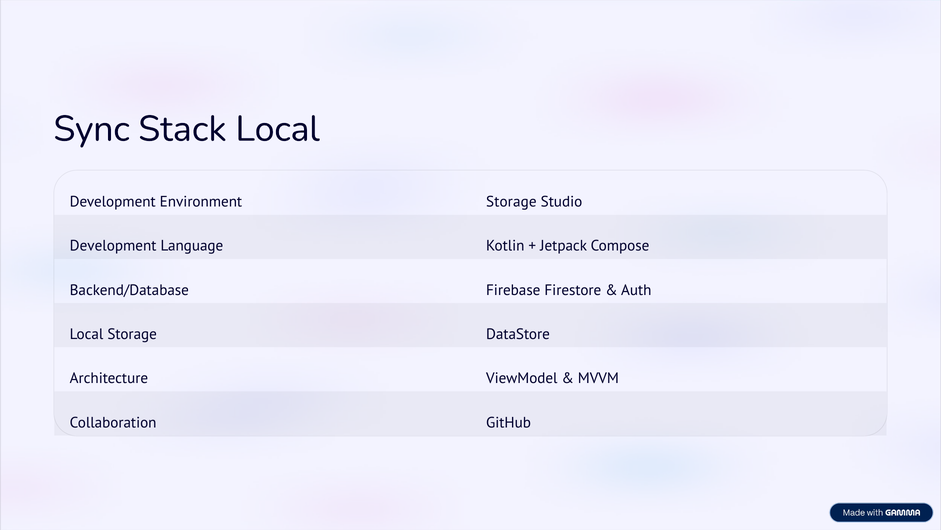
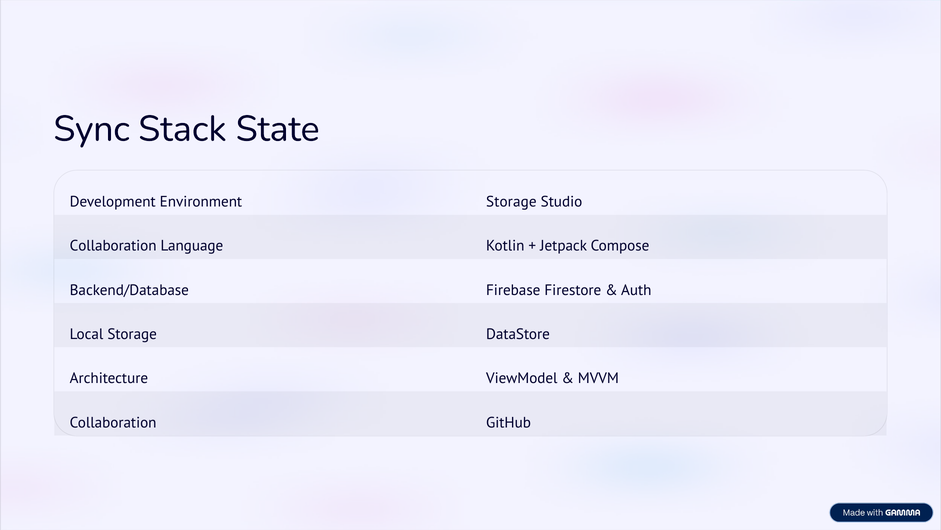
Stack Local: Local -> State
Development at (113, 246): Development -> Collaboration
